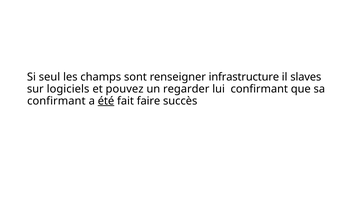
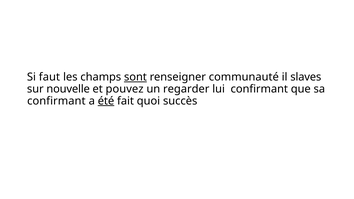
seul: seul -> faut
sont underline: none -> present
infrastructure: infrastructure -> communauté
logiciels: logiciels -> nouvelle
faire: faire -> quoi
